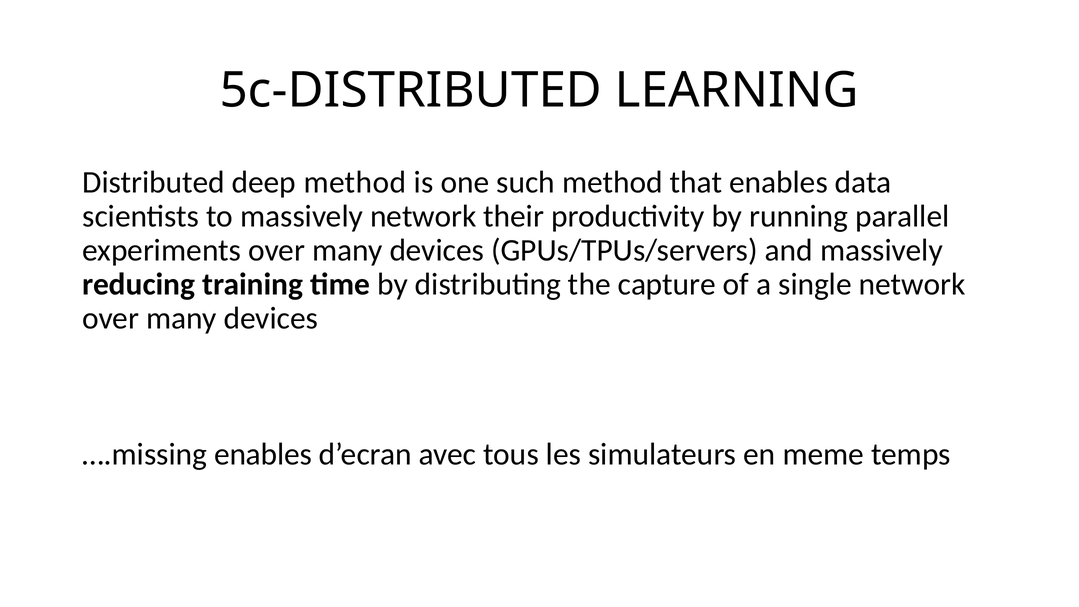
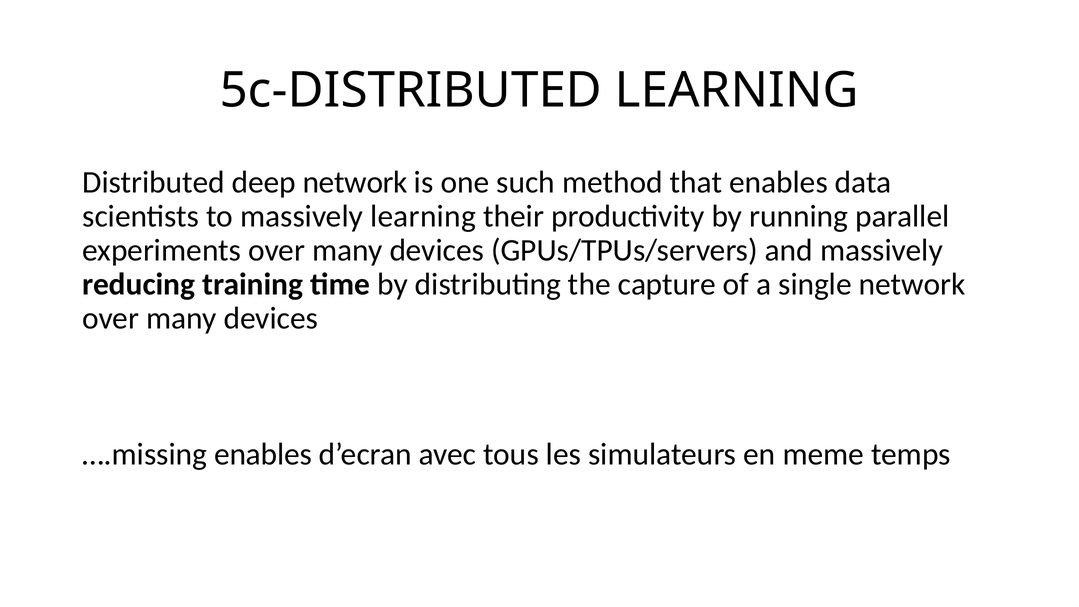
deep method: method -> network
massively network: network -> learning
